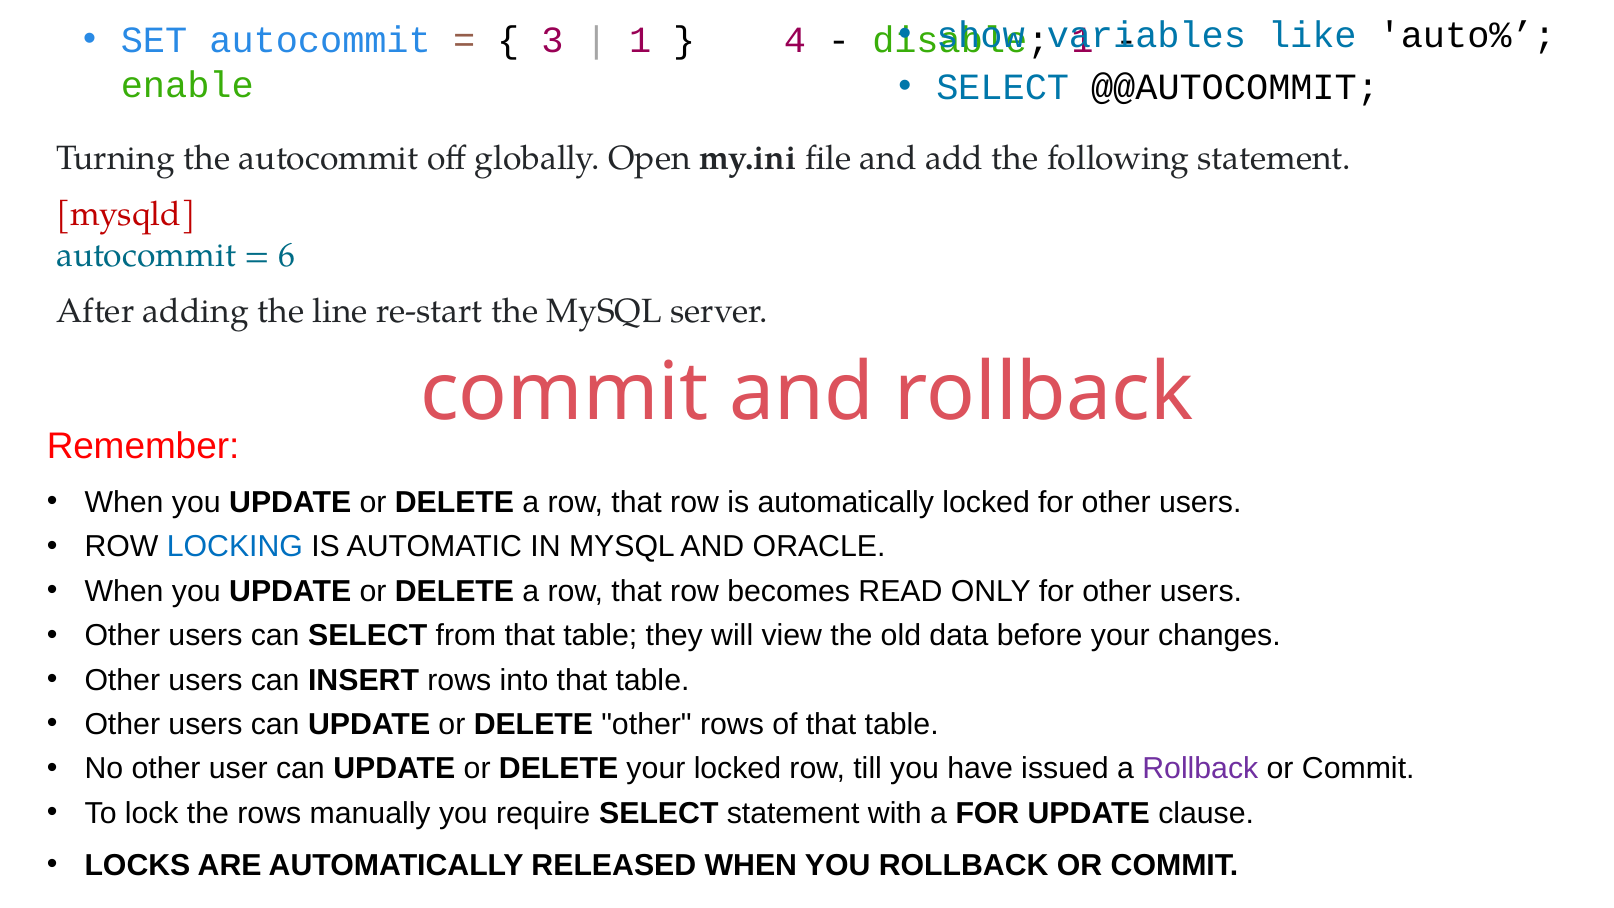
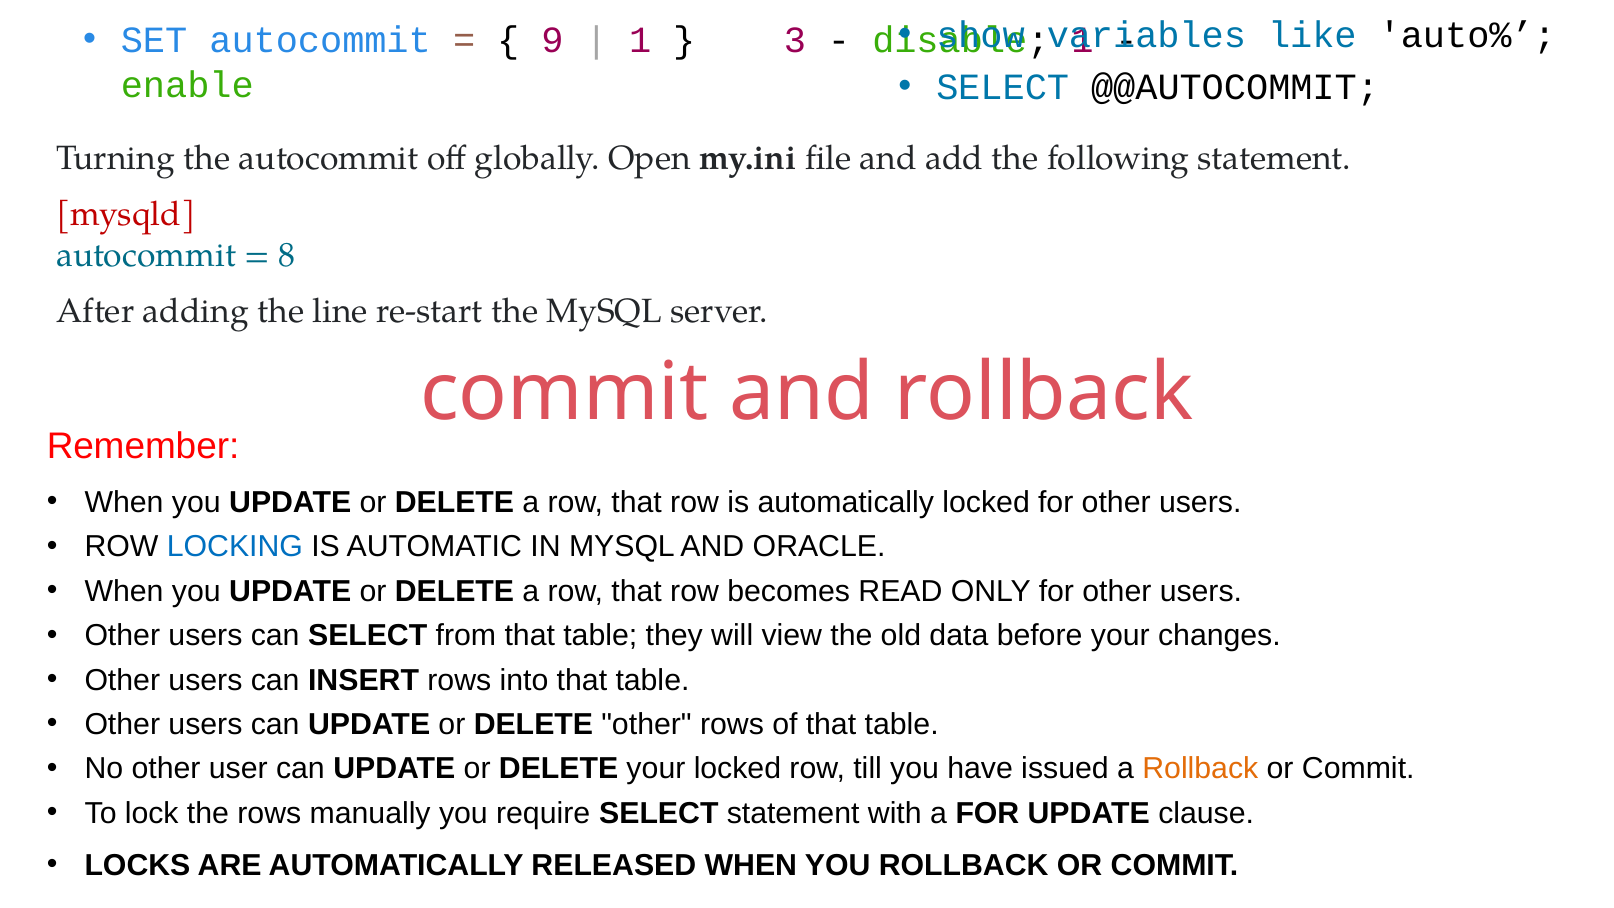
3: 3 -> 9
4: 4 -> 3
6: 6 -> 8
Rollback at (1200, 769) colour: purple -> orange
